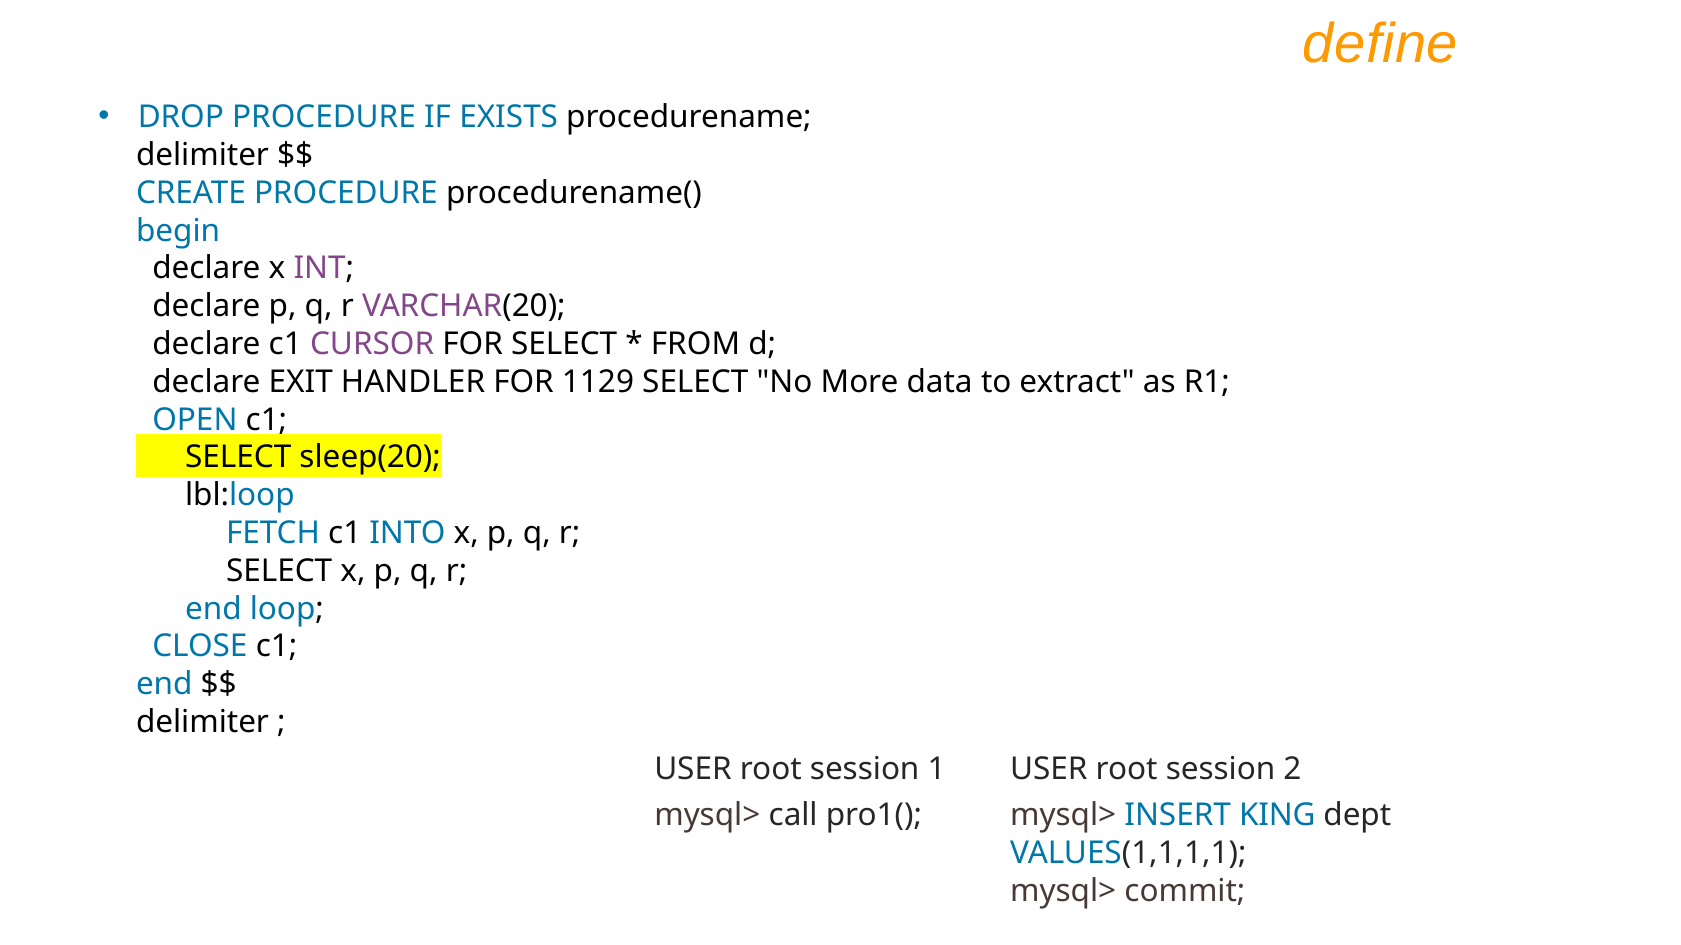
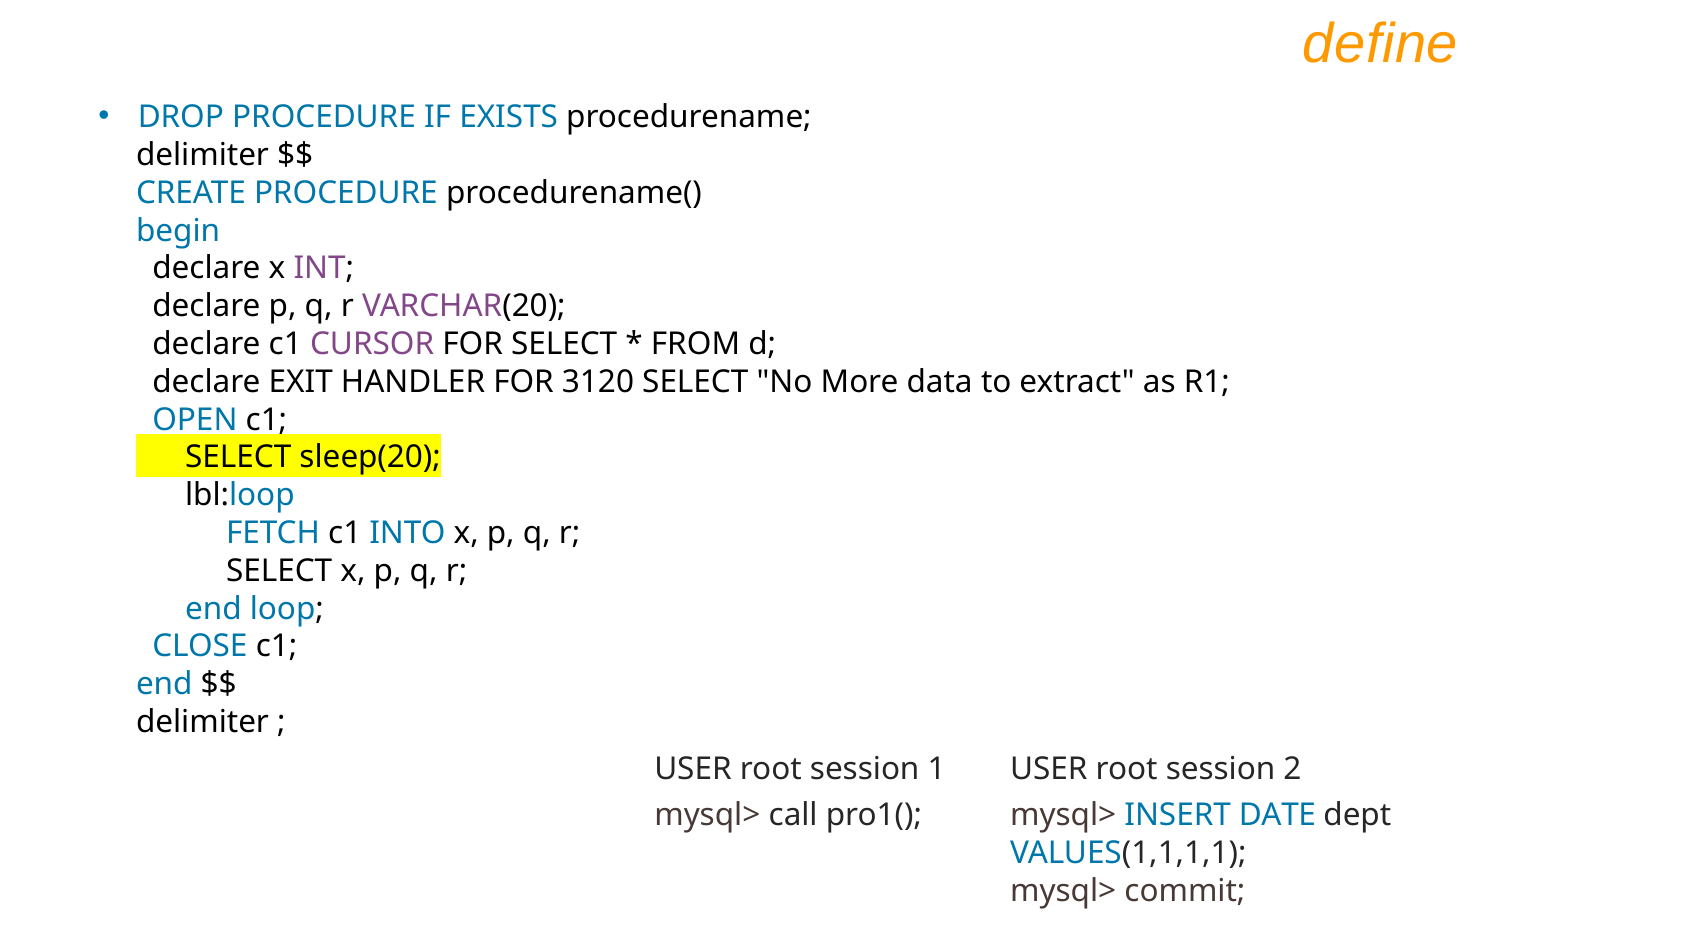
1129: 1129 -> 3120
KING: KING -> DATE
